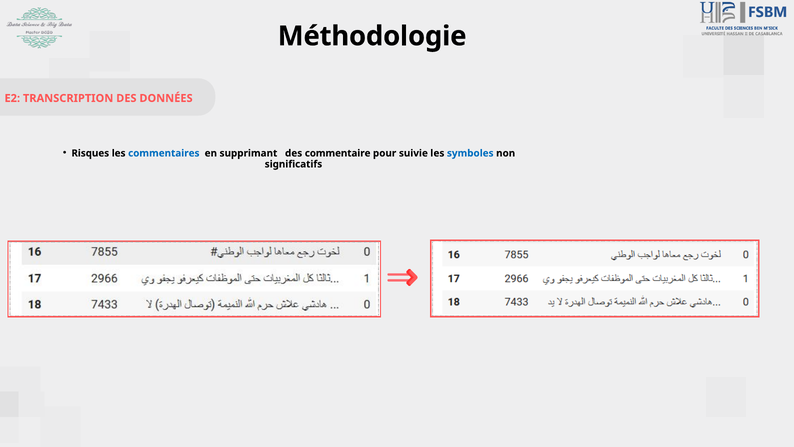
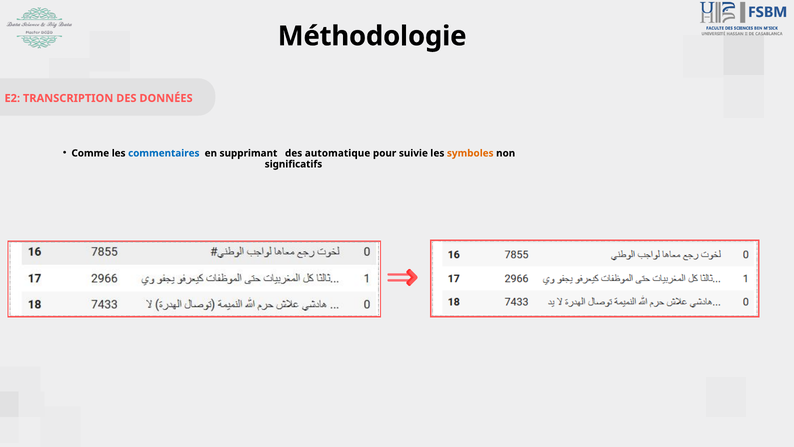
Risques: Risques -> Comme
commentaire: commentaire -> automatique
symboles colour: blue -> orange
